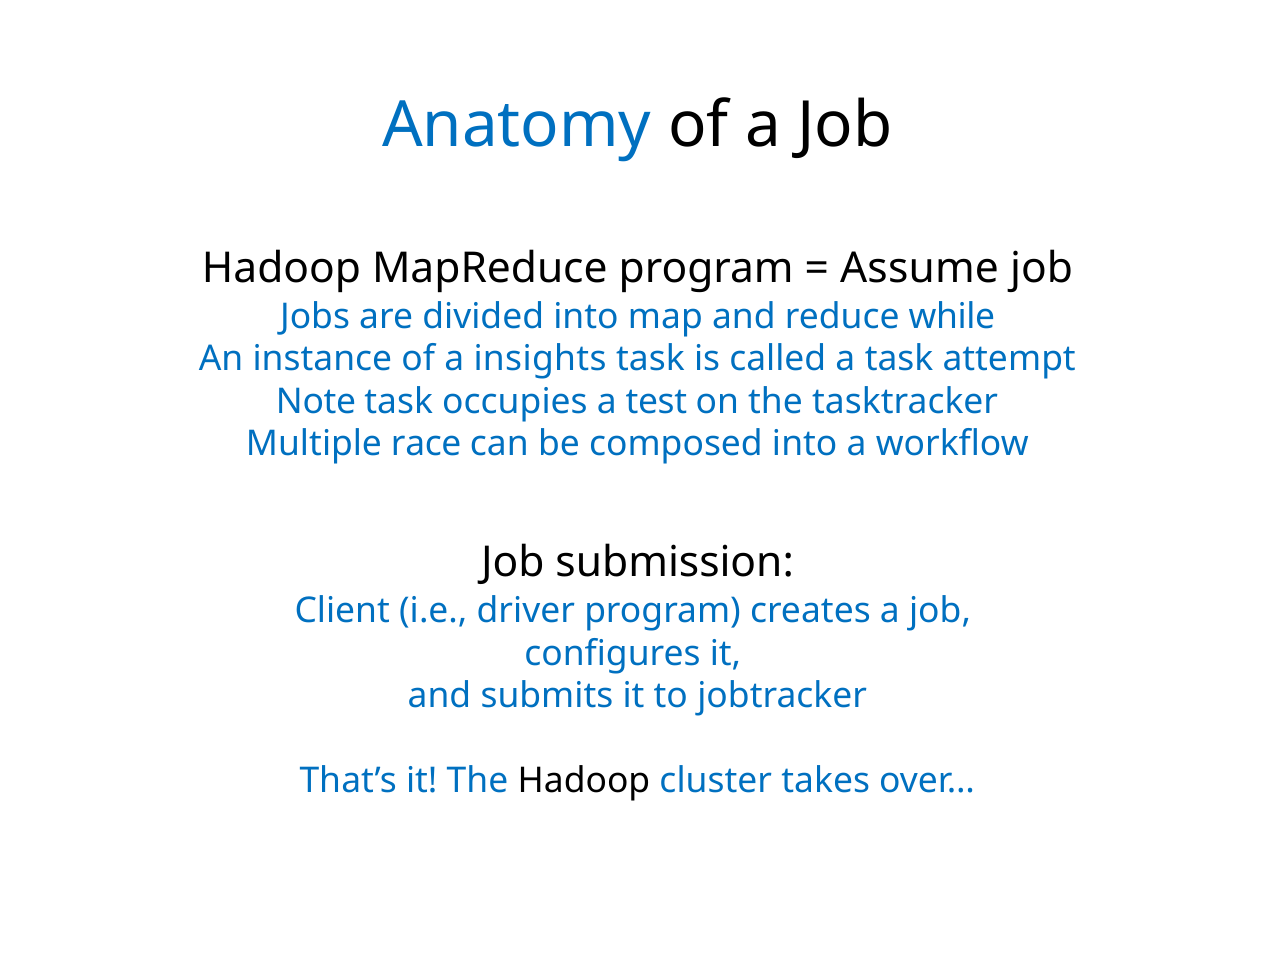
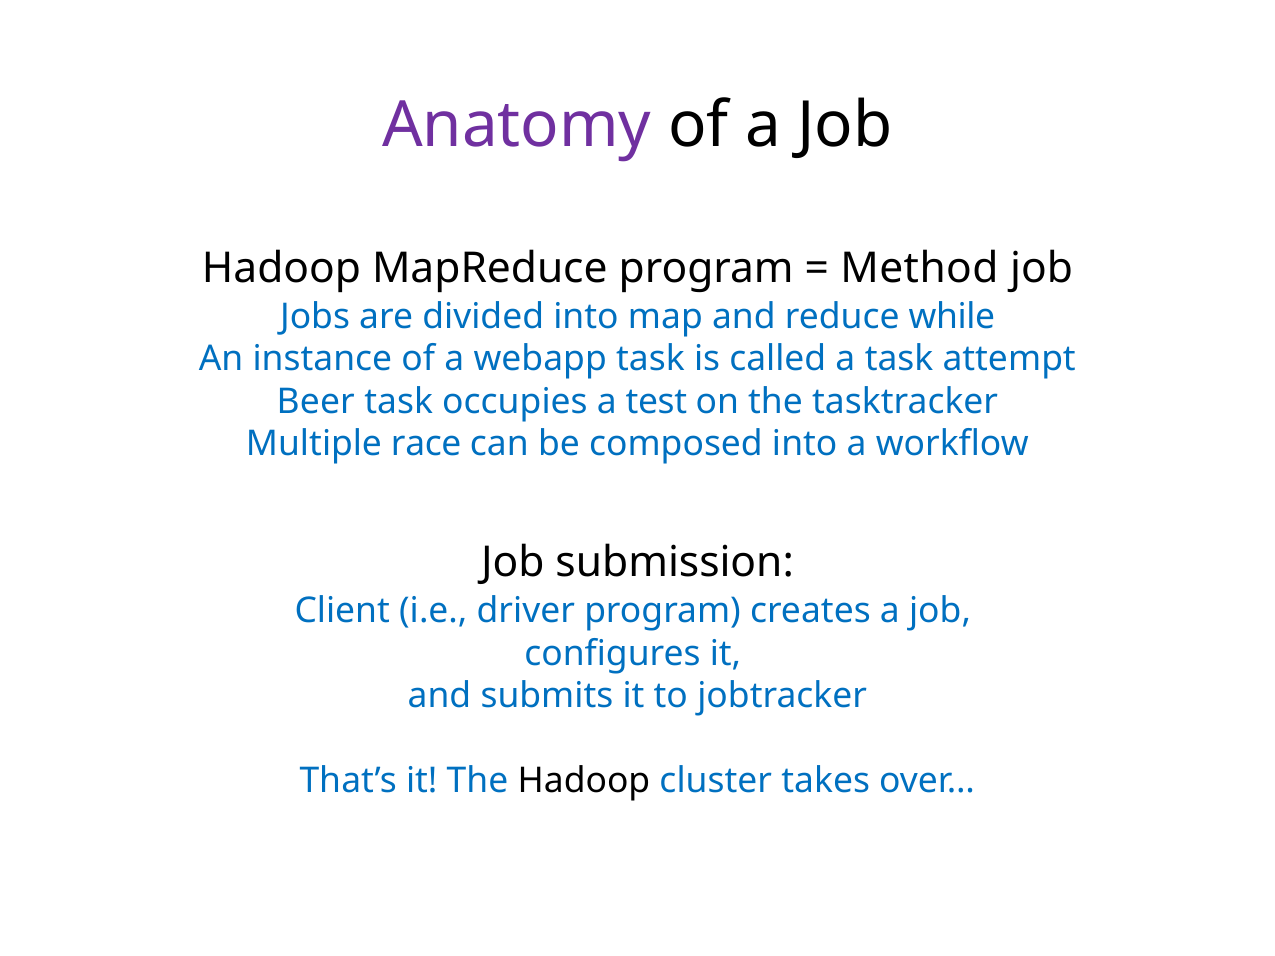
Anatomy colour: blue -> purple
Assume: Assume -> Method
insights: insights -> webapp
Note: Note -> Beer
